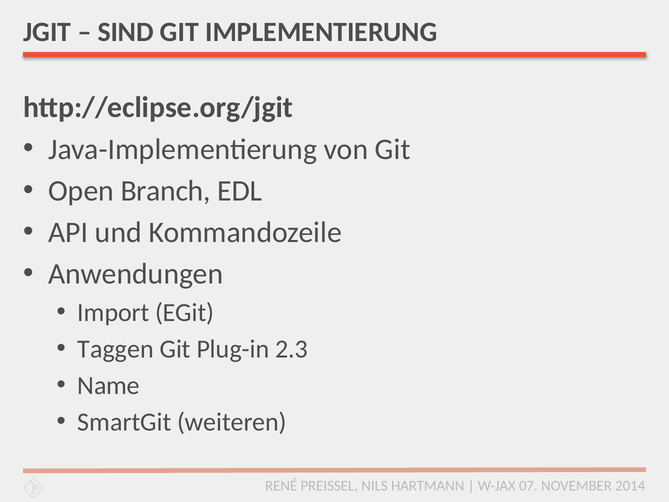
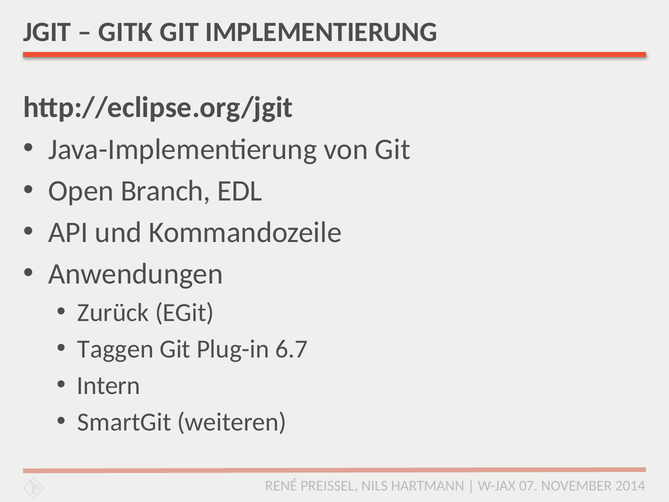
SIND: SIND -> GITK
Import: Import -> Zurück
2.3: 2.3 -> 6.7
Name: Name -> Intern
